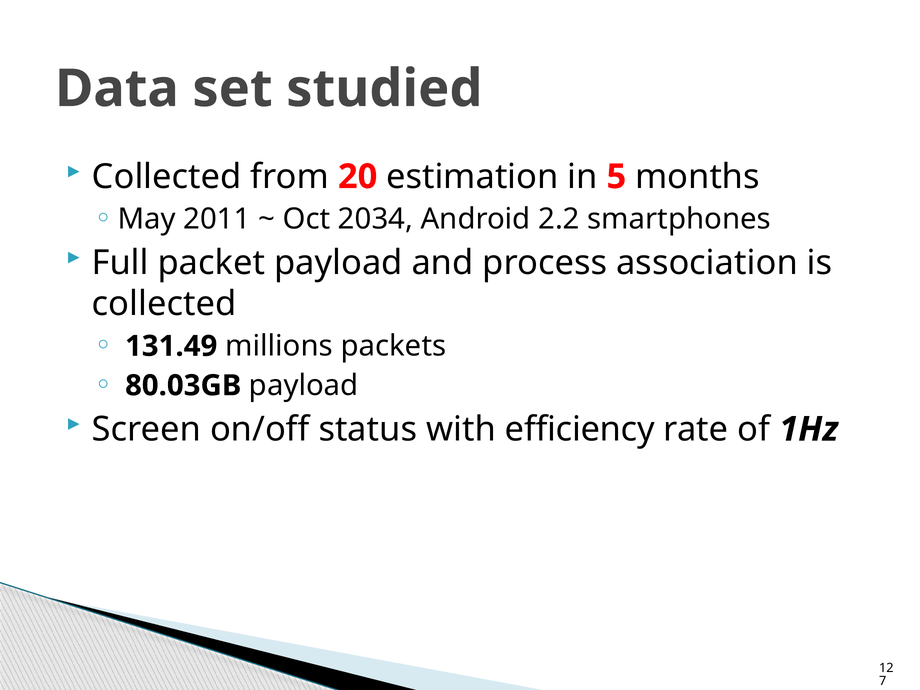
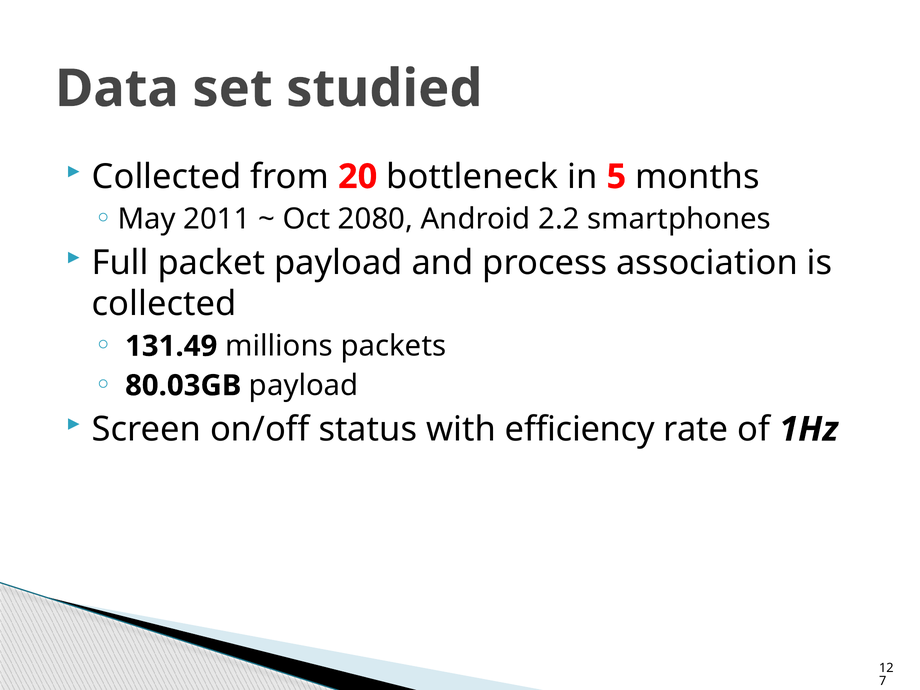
estimation: estimation -> bottleneck
2034: 2034 -> 2080
